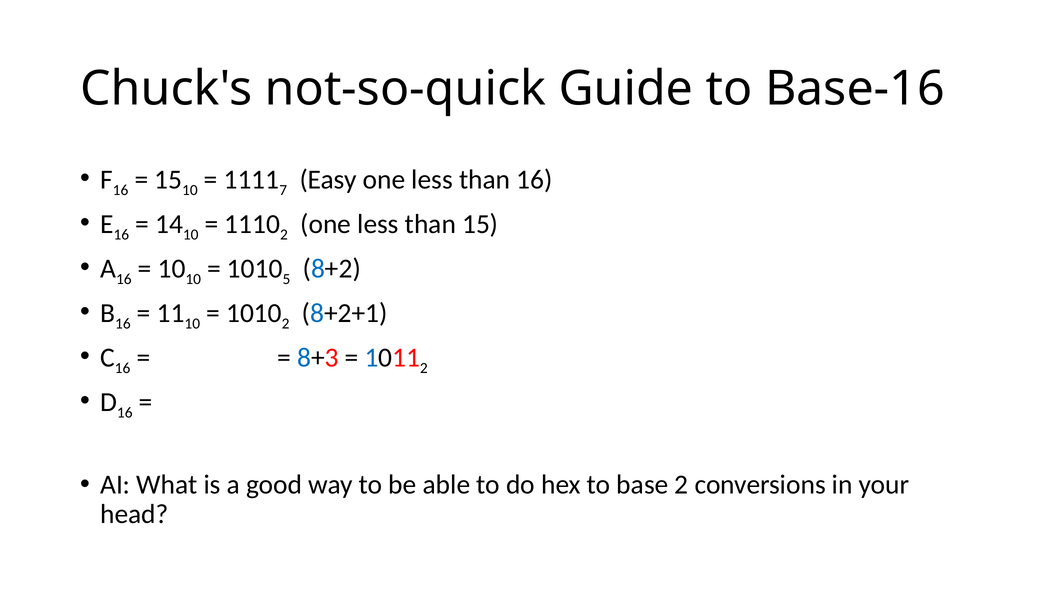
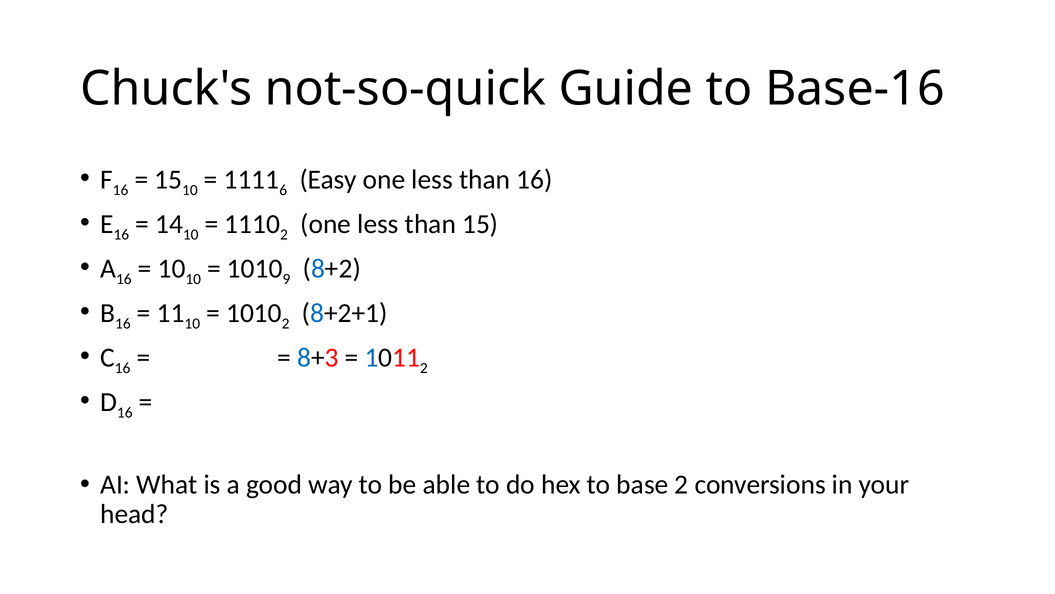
7: 7 -> 6
5: 5 -> 9
